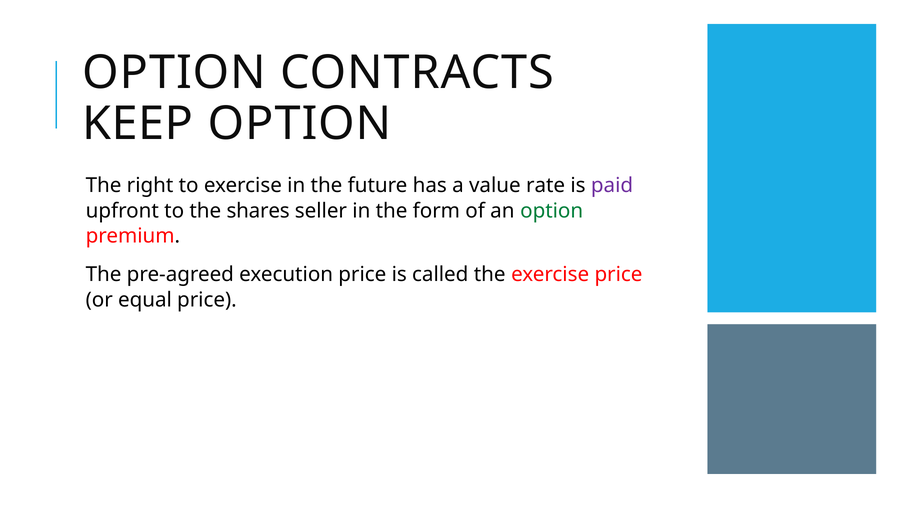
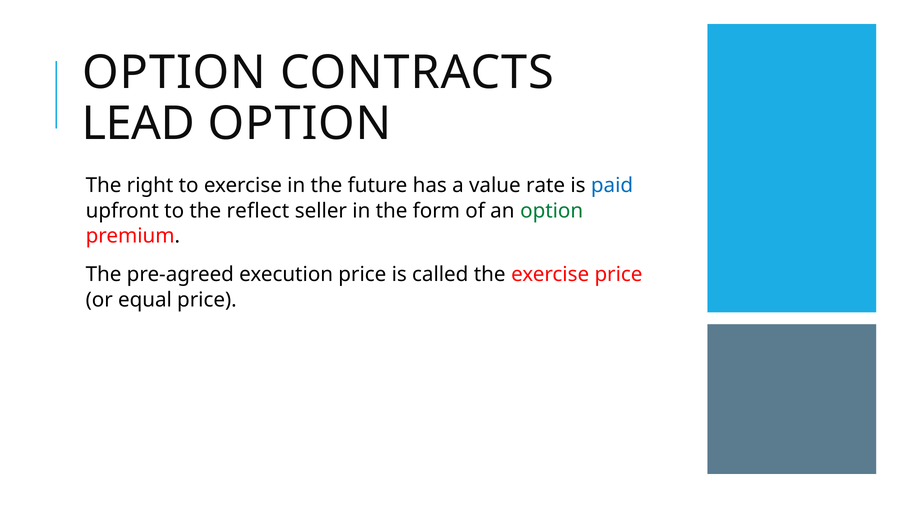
KEEP: KEEP -> LEAD
paid colour: purple -> blue
shares: shares -> reflect
